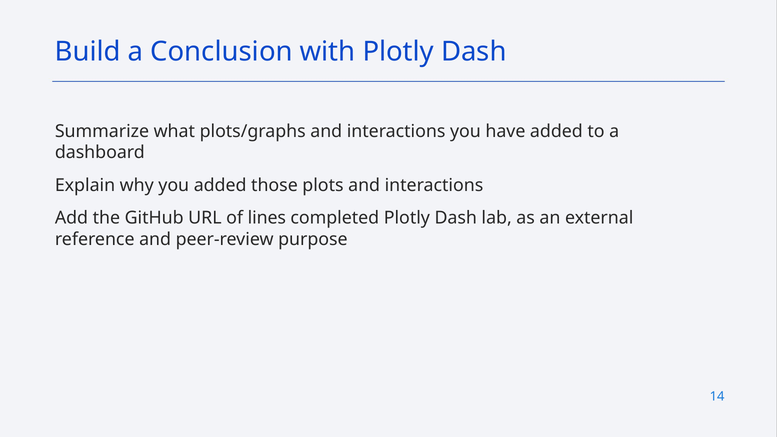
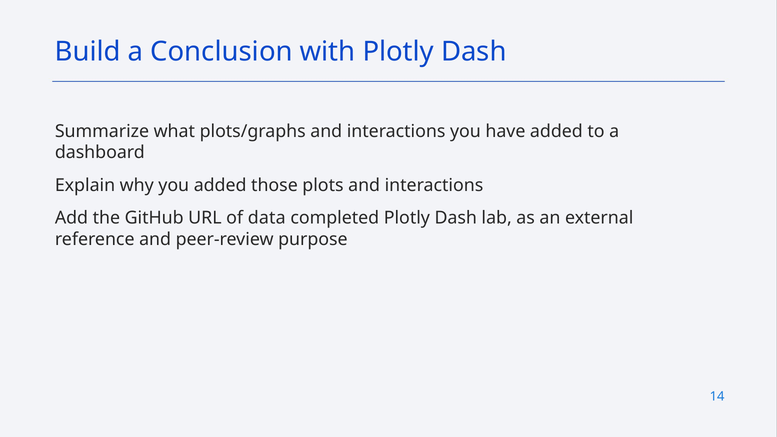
lines: lines -> data
